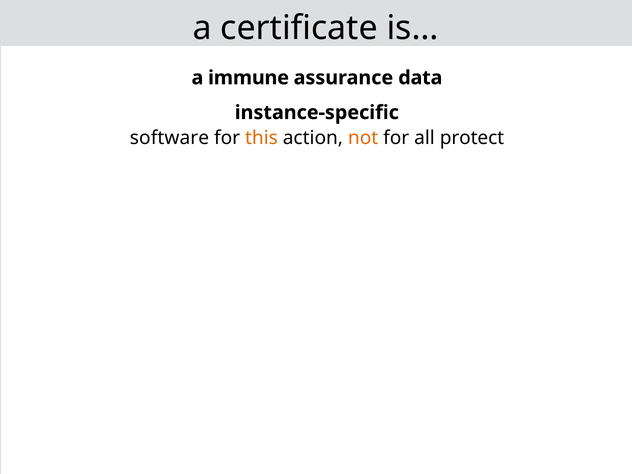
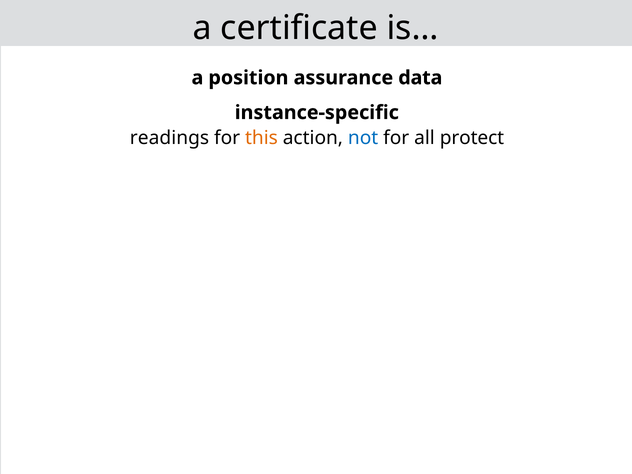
immune: immune -> position
software: software -> readings
not colour: orange -> blue
